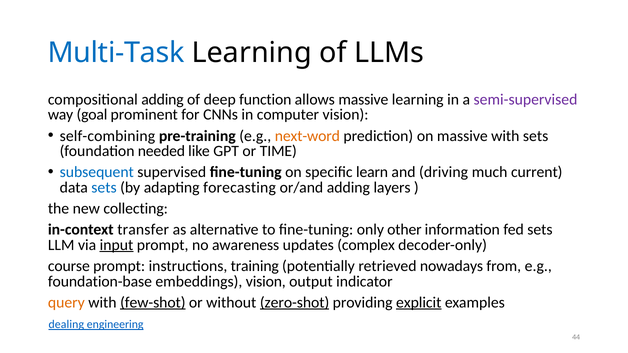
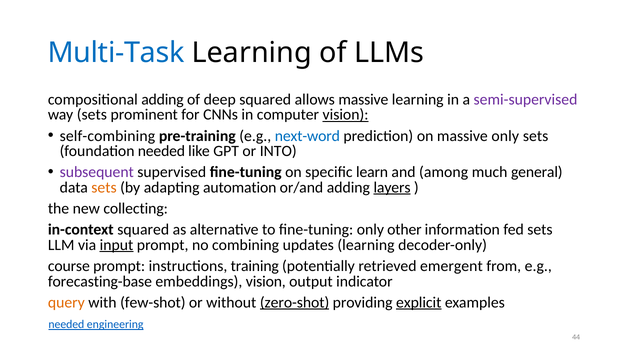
deep function: function -> squared
way goal: goal -> sets
vision at (346, 115) underline: none -> present
next-word colour: orange -> blue
massive with: with -> only
TIME: TIME -> INTO
subsequent colour: blue -> purple
driving: driving -> among
current: current -> general
sets at (104, 188) colour: blue -> orange
forecasting: forecasting -> automation
layers underline: none -> present
in-context transfer: transfer -> squared
awareness: awareness -> combining
updates complex: complex -> learning
nowadays: nowadays -> emergent
foundation-base: foundation-base -> forecasting-base
few-shot underline: present -> none
dealing at (66, 324): dealing -> needed
